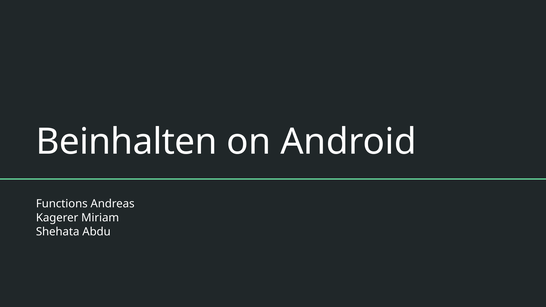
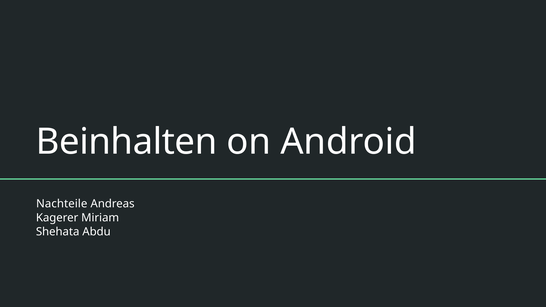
Functions: Functions -> Nachteile
